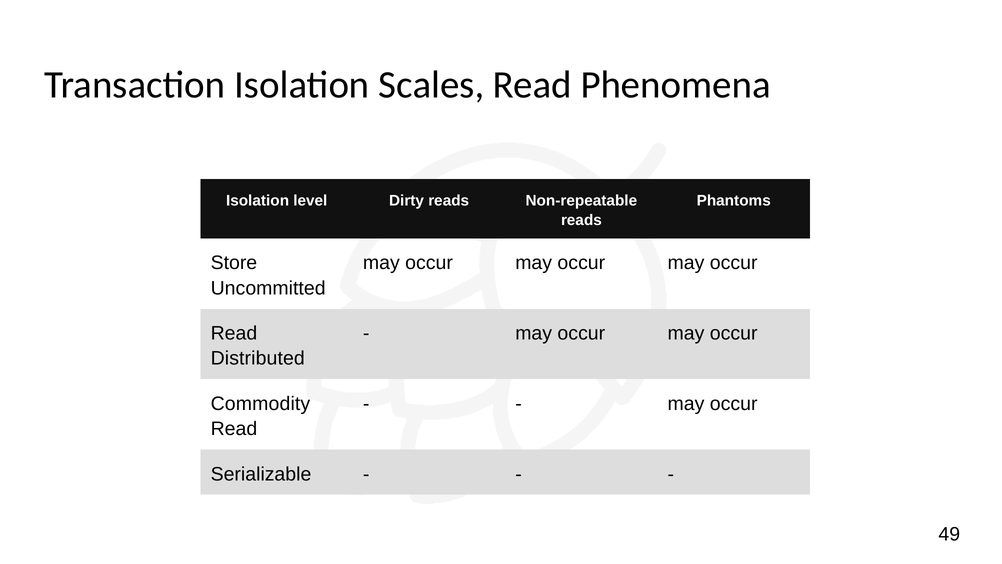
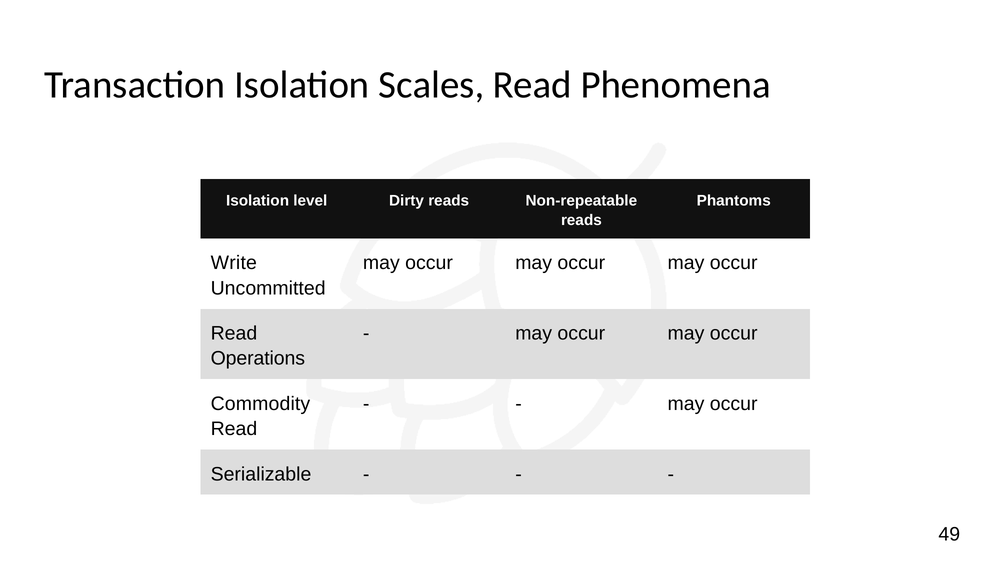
Store: Store -> Write
Distributed: Distributed -> Operations
